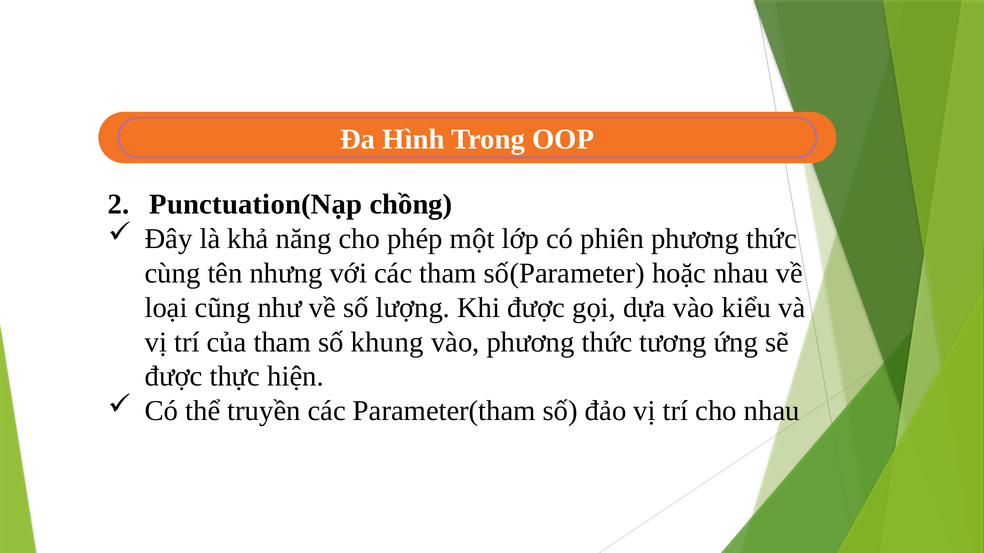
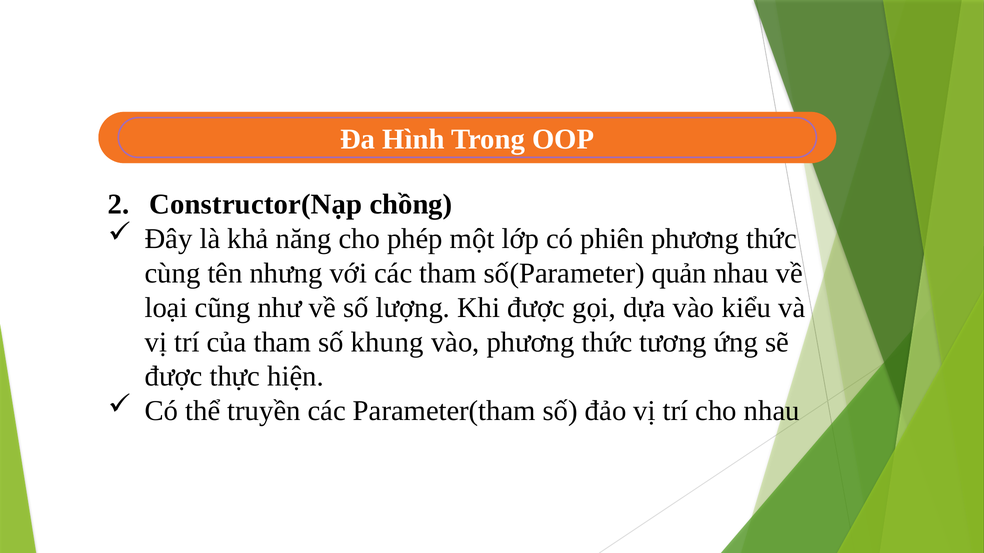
Punctuation(Nạp: Punctuation(Nạp -> Constructor(Nạp
hoặc: hoặc -> quản
